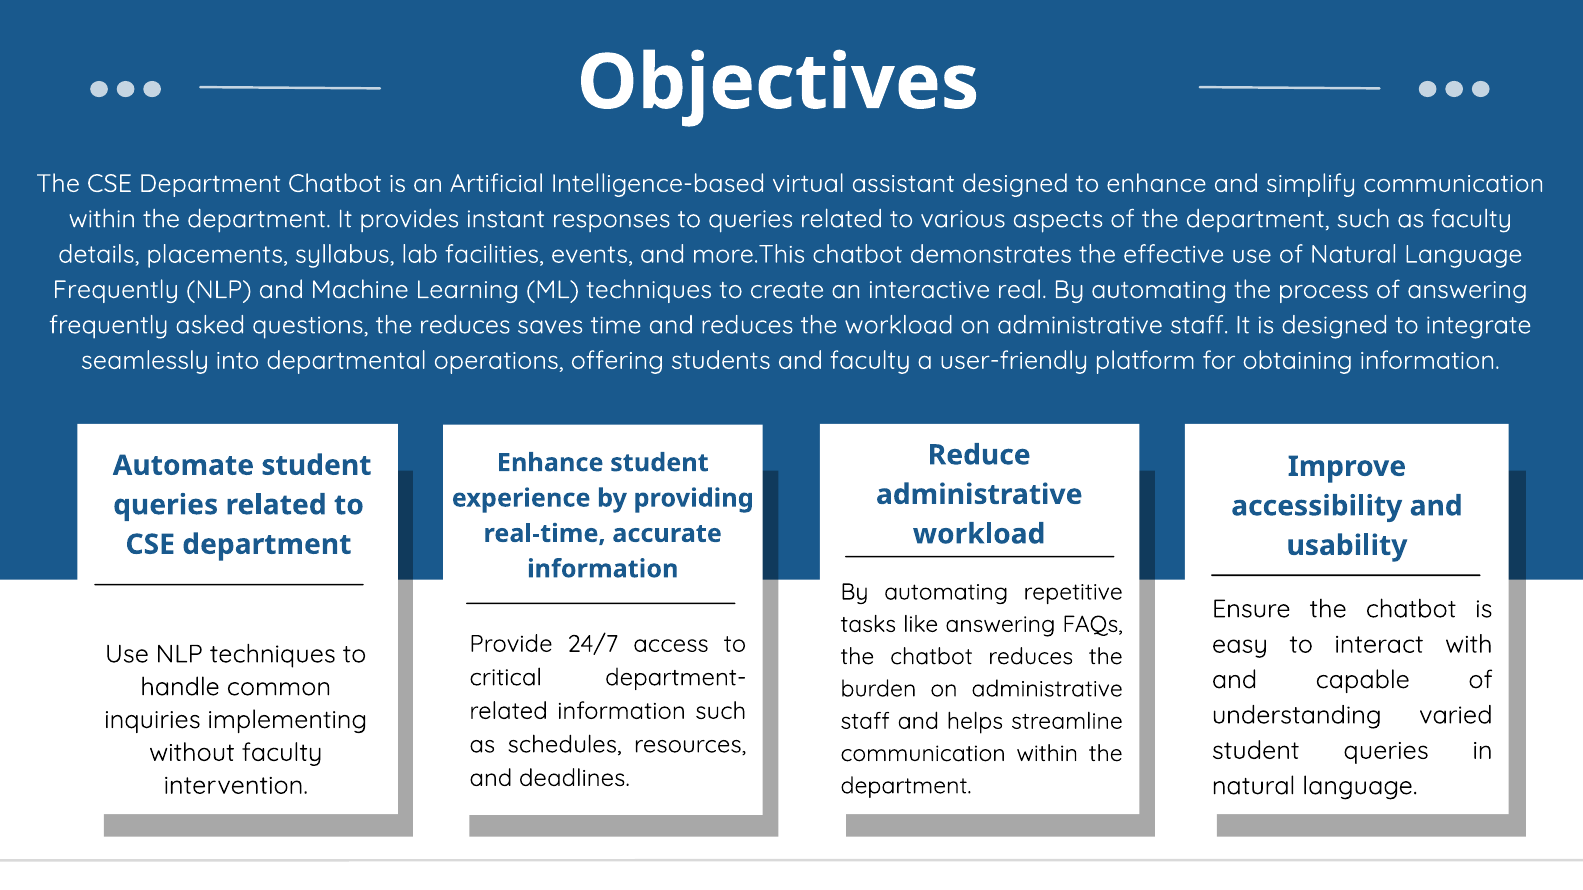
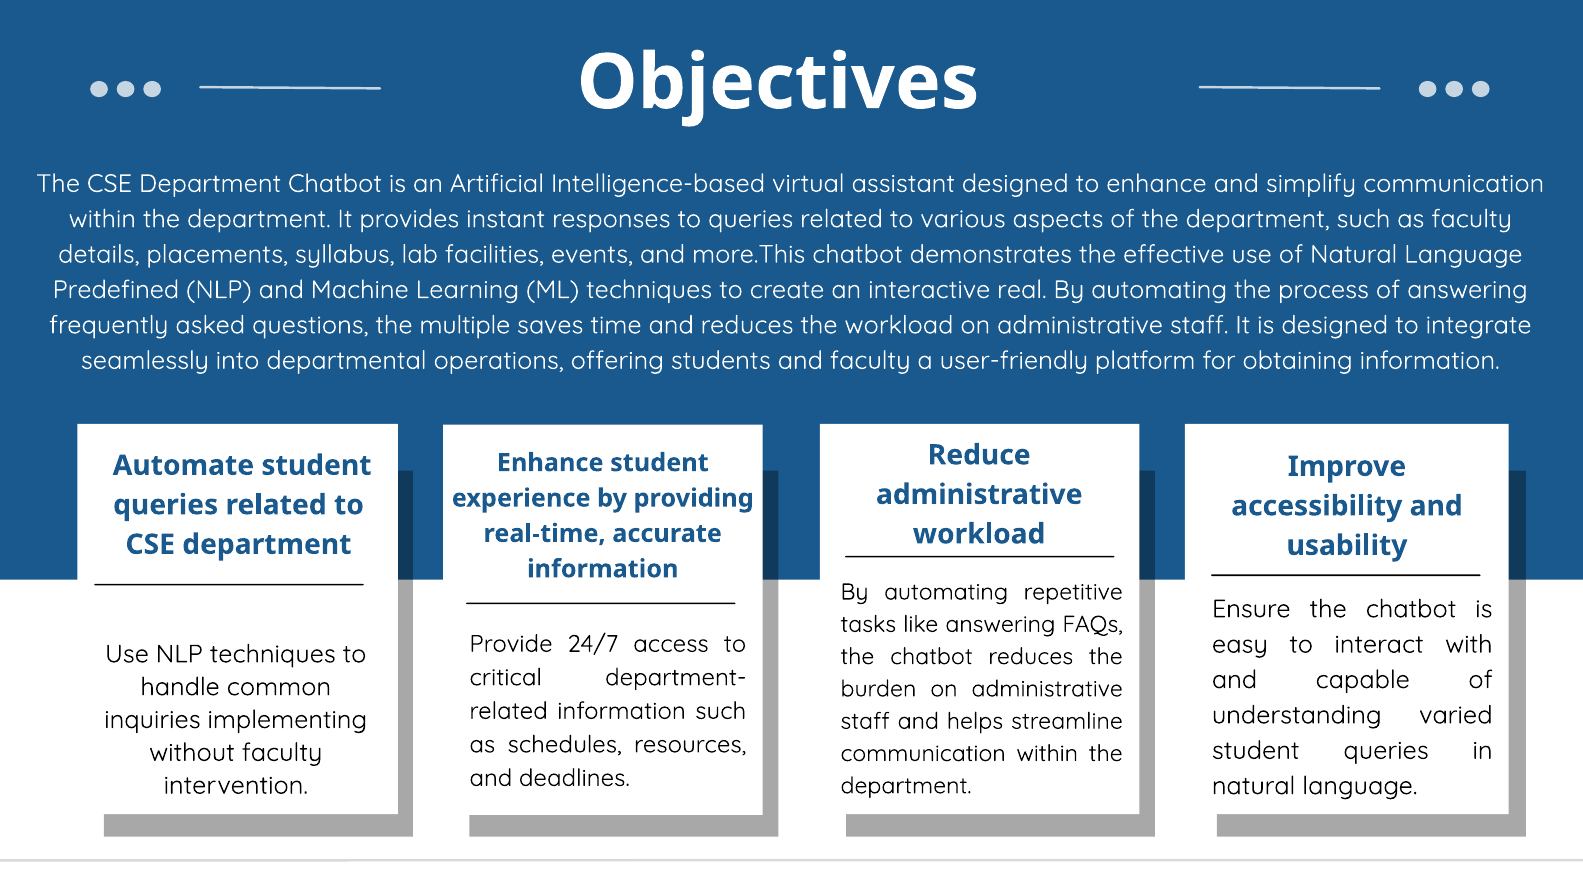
Frequently at (116, 290): Frequently -> Predefined
the reduces: reduces -> multiple
